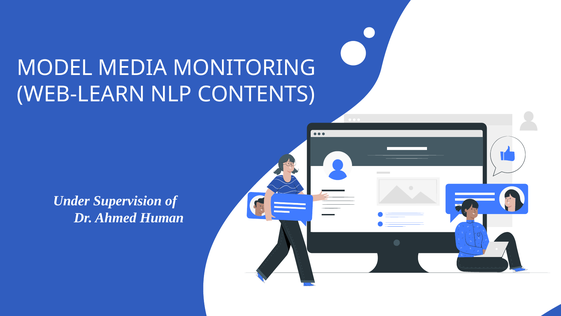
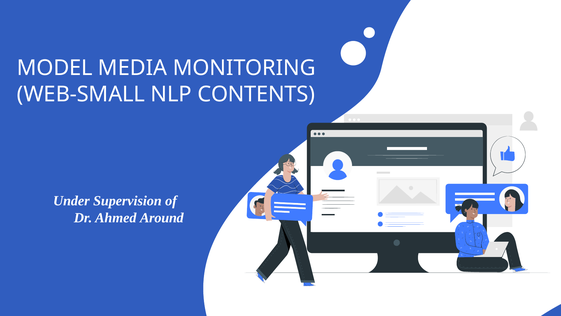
WEB-LEARN: WEB-LEARN -> WEB-SMALL
Human: Human -> Around
